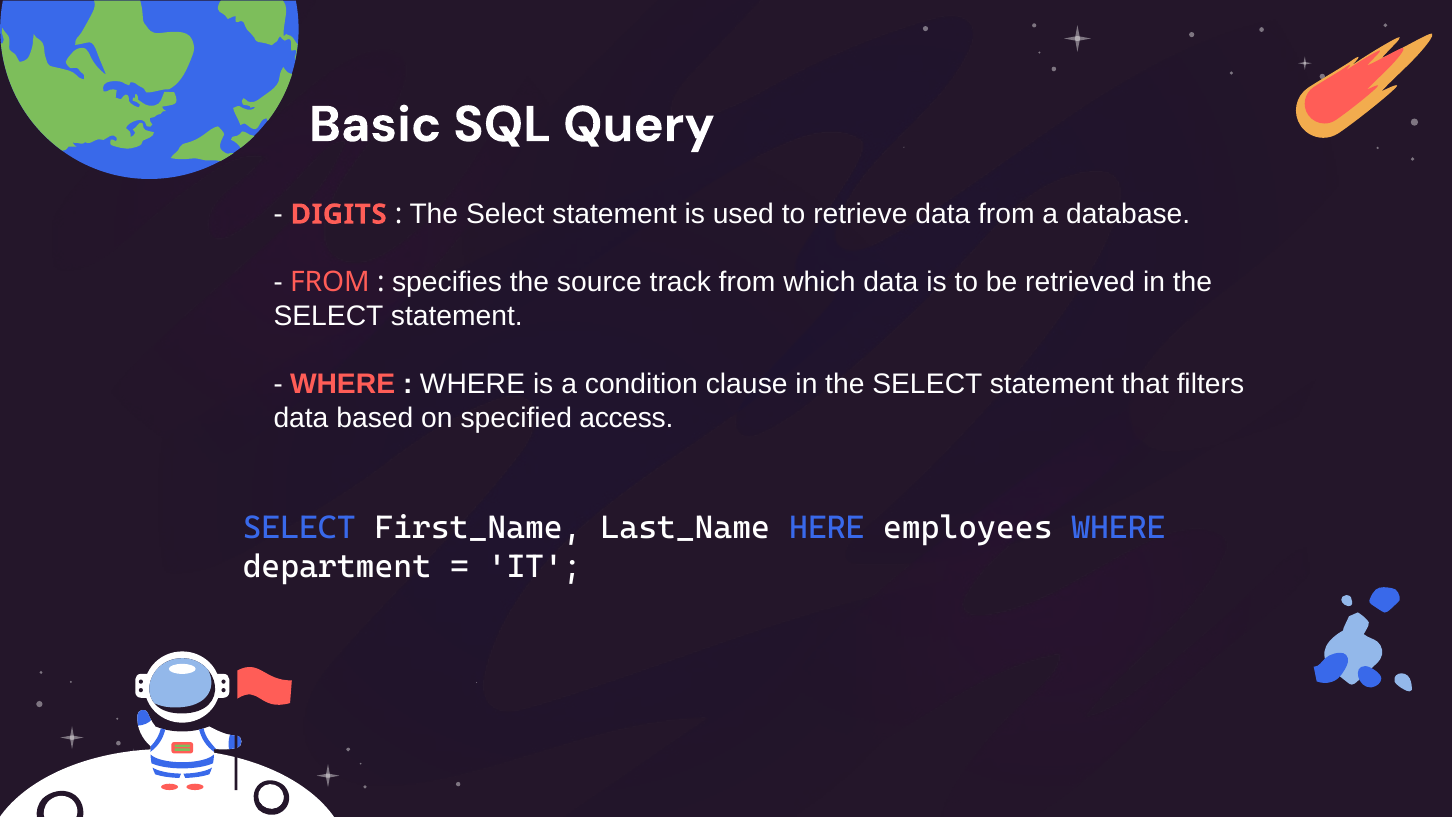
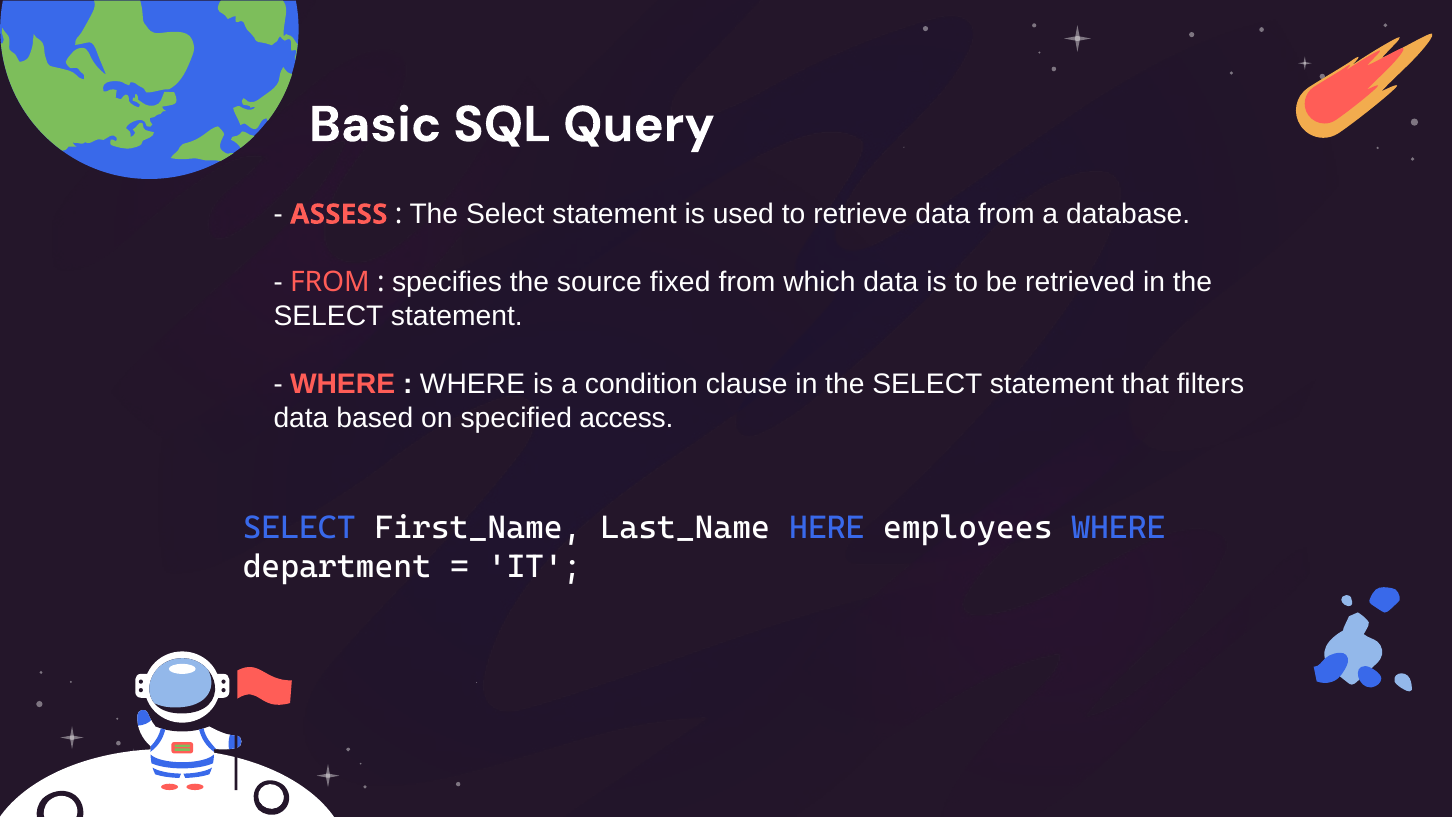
DIGITS: DIGITS -> ASSESS
track: track -> fixed
